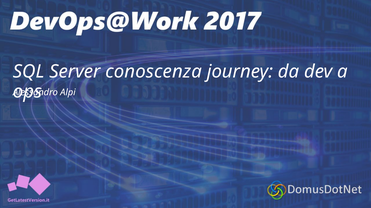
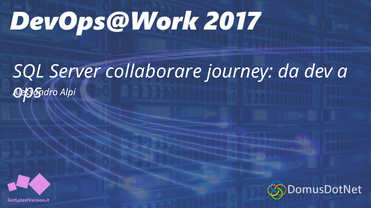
conoscenza: conoscenza -> collaborare
